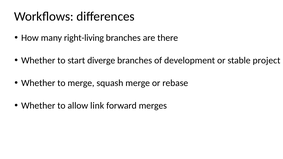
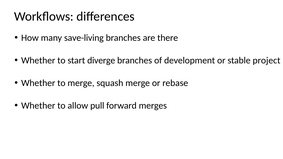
right-living: right-living -> save-living
link: link -> pull
